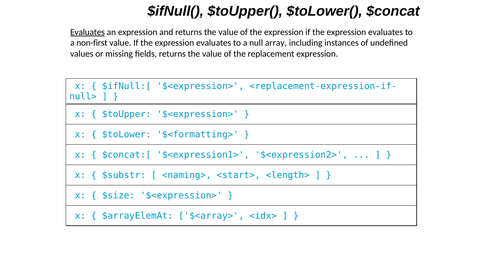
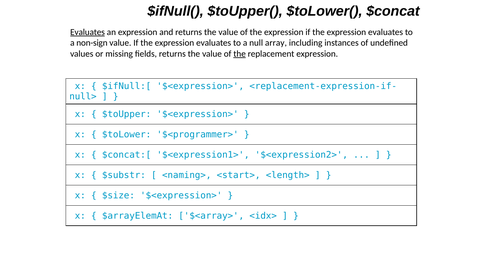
non-first: non-first -> non-sign
the at (240, 54) underline: none -> present
$<formatting>: $<formatting> -> $<programmer>
